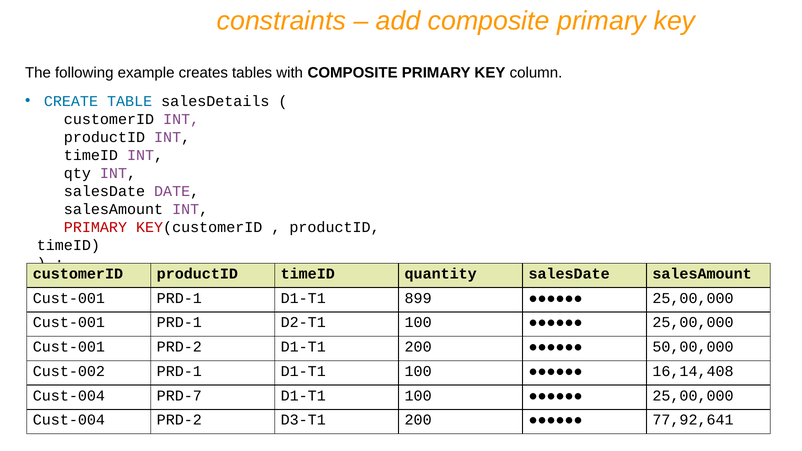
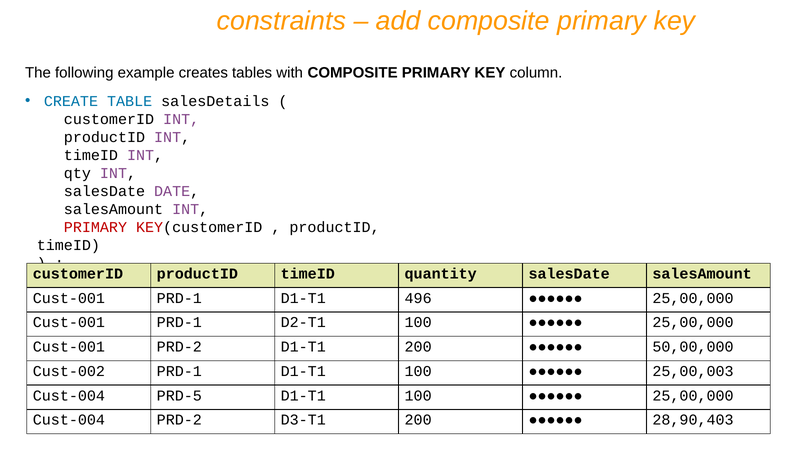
899: 899 -> 496
16,14,408: 16,14,408 -> 25,00,003
PRD-7: PRD-7 -> PRD-5
77,92,641: 77,92,641 -> 28,90,403
